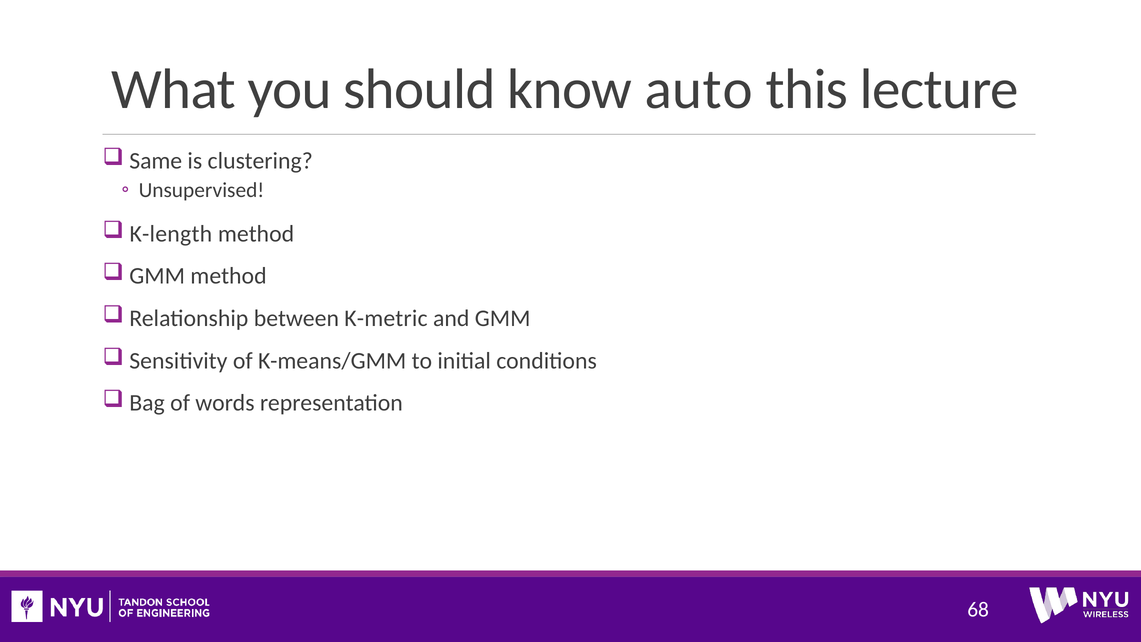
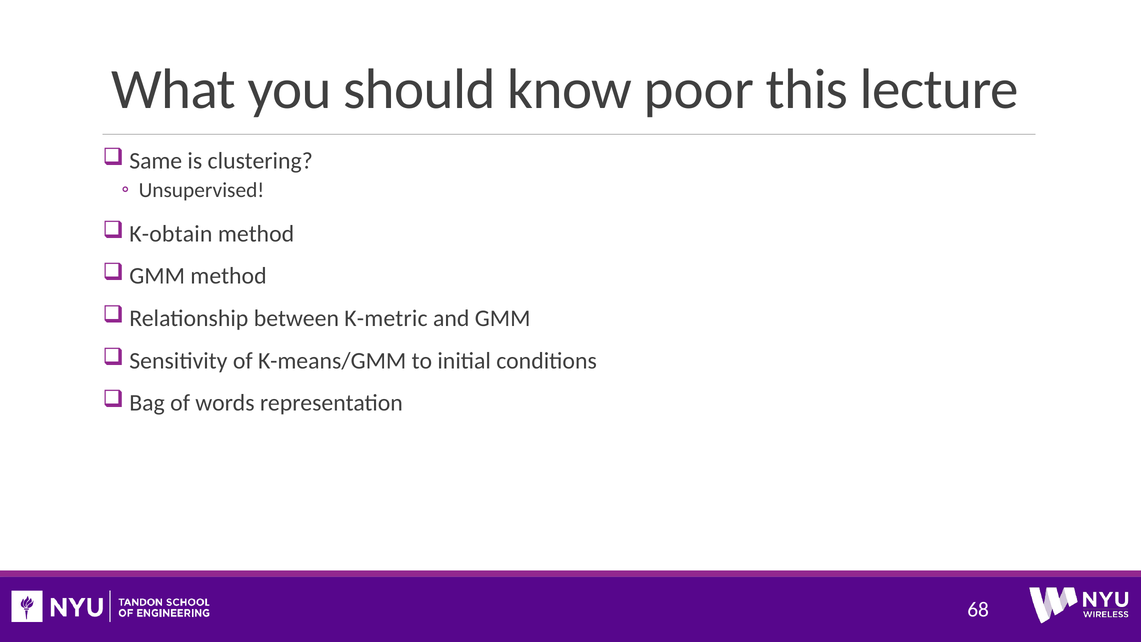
auto: auto -> poor
K-length: K-length -> K-obtain
